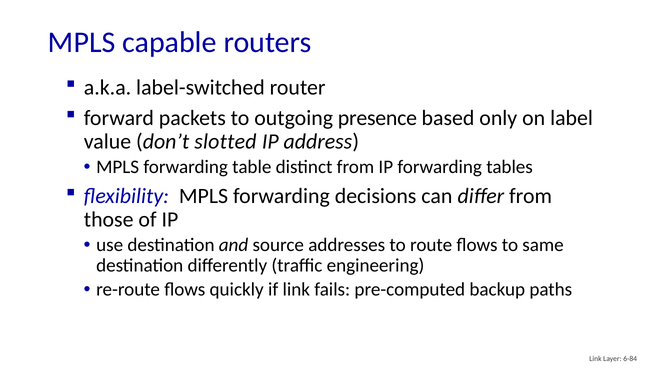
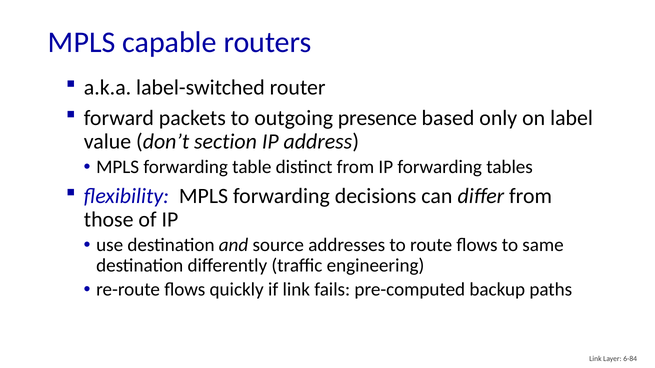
slotted: slotted -> section
